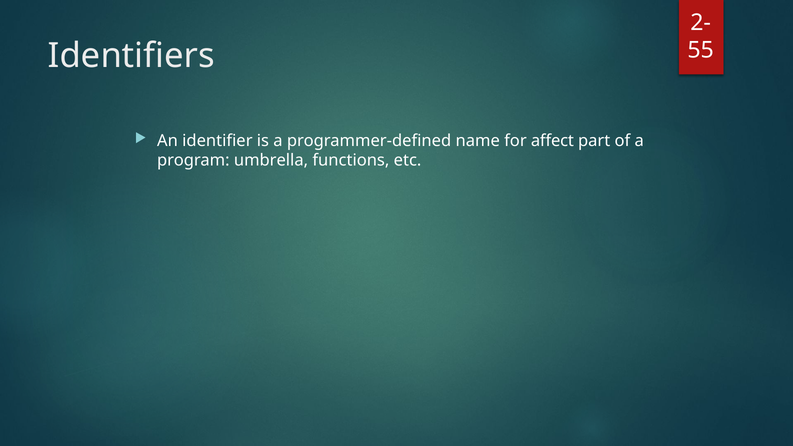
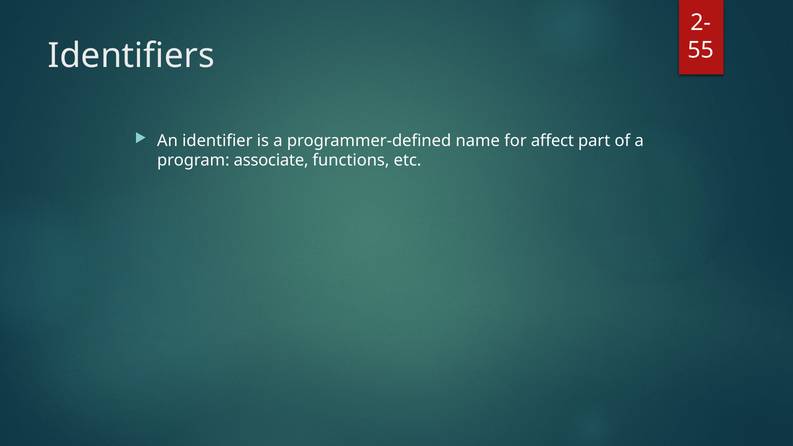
umbrella: umbrella -> associate
